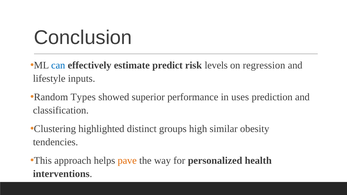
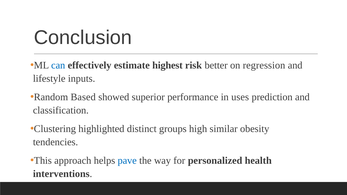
predict: predict -> highest
levels: levels -> better
Types: Types -> Based
pave colour: orange -> blue
